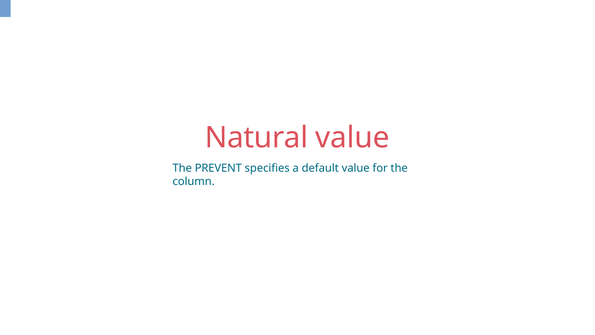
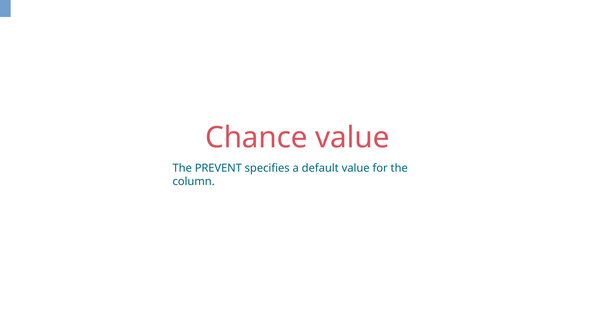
Natural: Natural -> Chance
